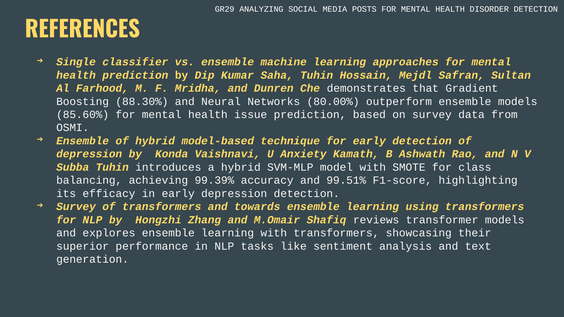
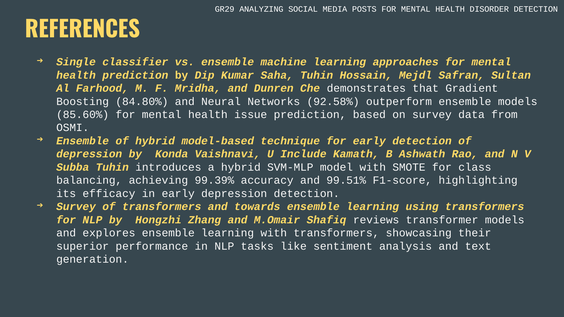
88.30%: 88.30% -> 84.80%
80.00%: 80.00% -> 92.58%
Anxiety: Anxiety -> Include
